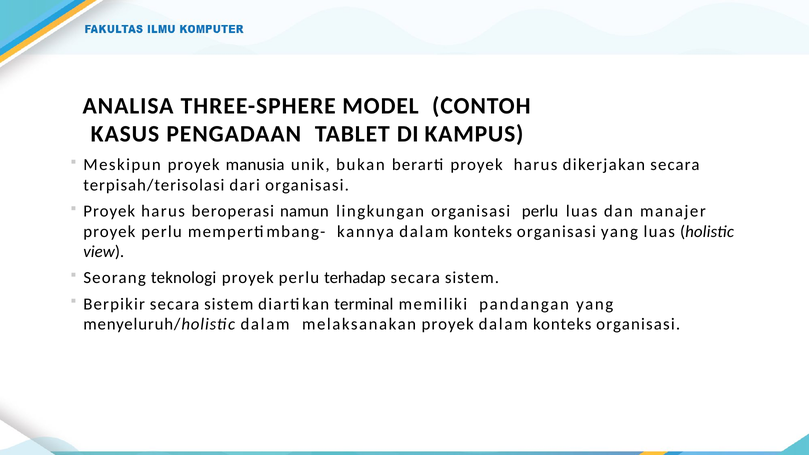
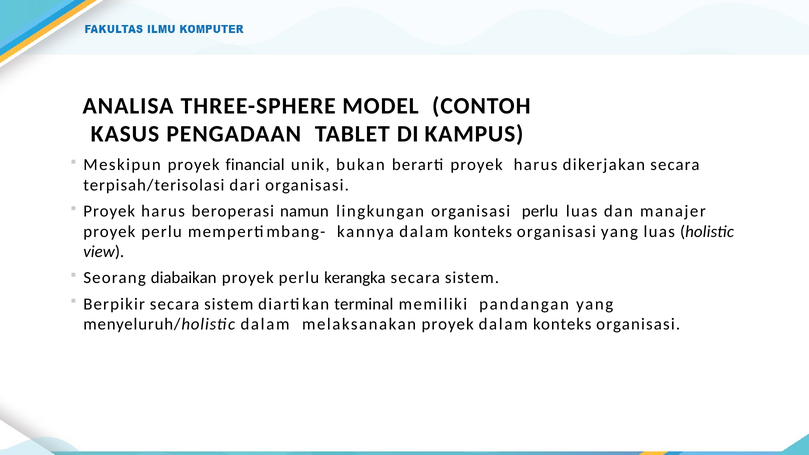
manusia: manusia -> financial
teknologi: teknologi -> diabaikan
terhadap: terhadap -> kerangka
